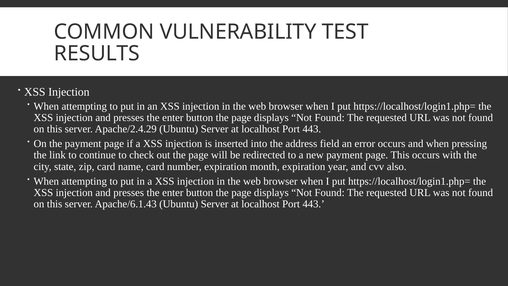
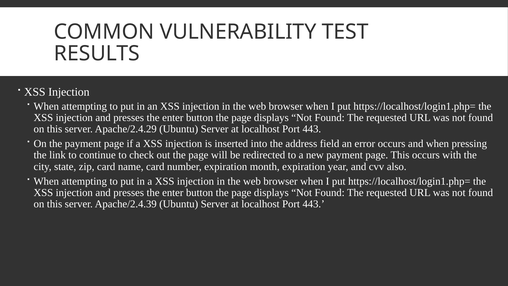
Apache/6.1.43: Apache/6.1.43 -> Apache/2.4.39
